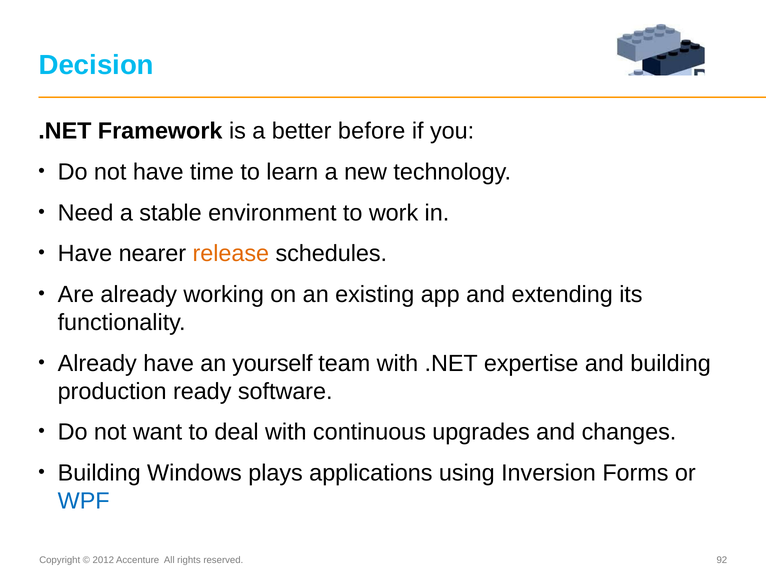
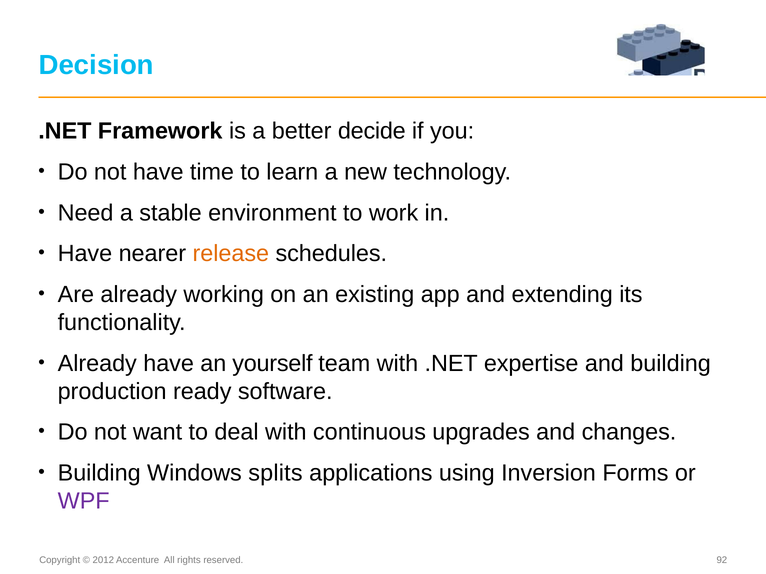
before: before -> decide
plays: plays -> splits
WPF colour: blue -> purple
